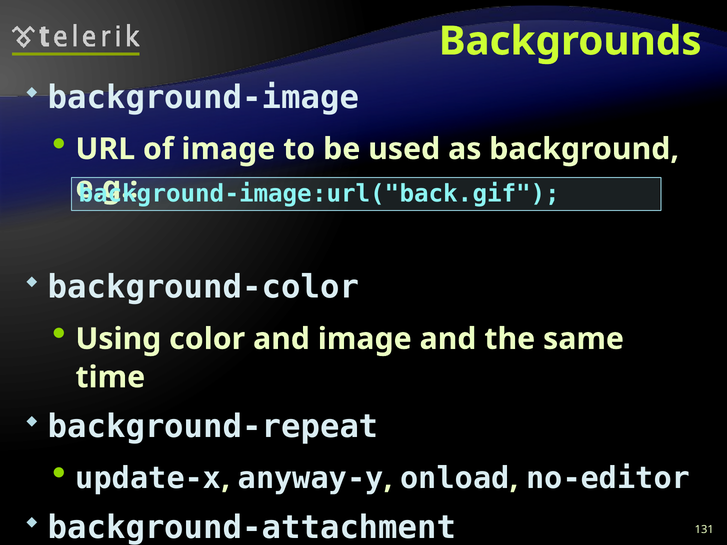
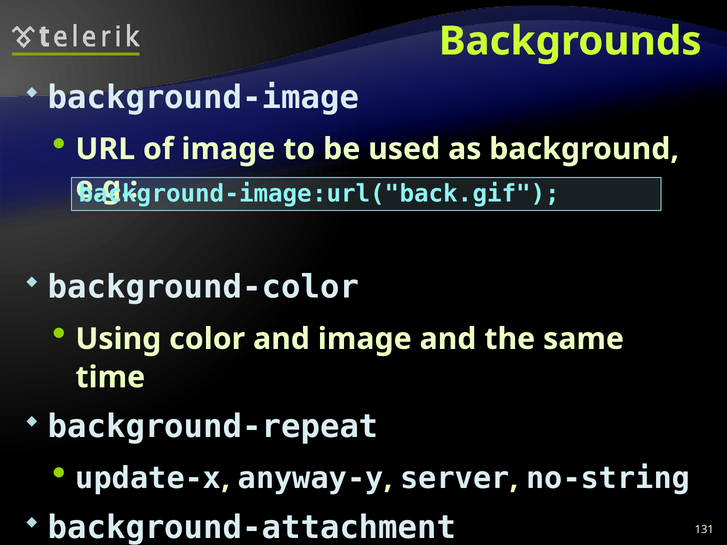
onload: onload -> server
no-editor: no-editor -> no-string
